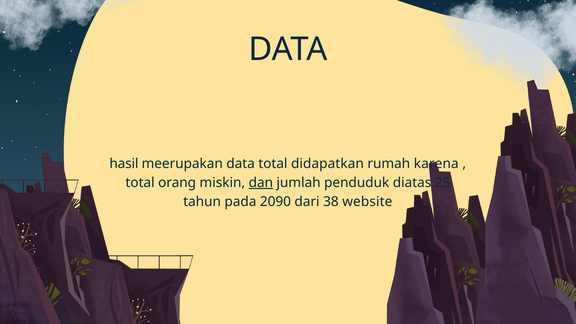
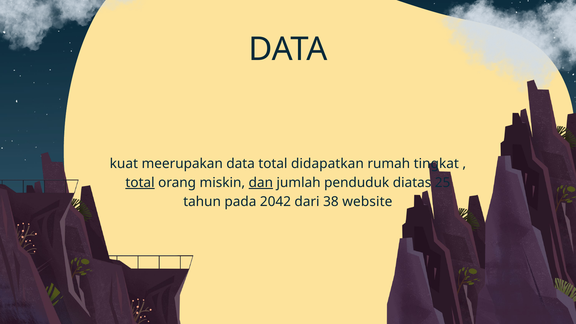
hasil: hasil -> kuat
karena: karena -> tingkat
total at (140, 183) underline: none -> present
2090: 2090 -> 2042
